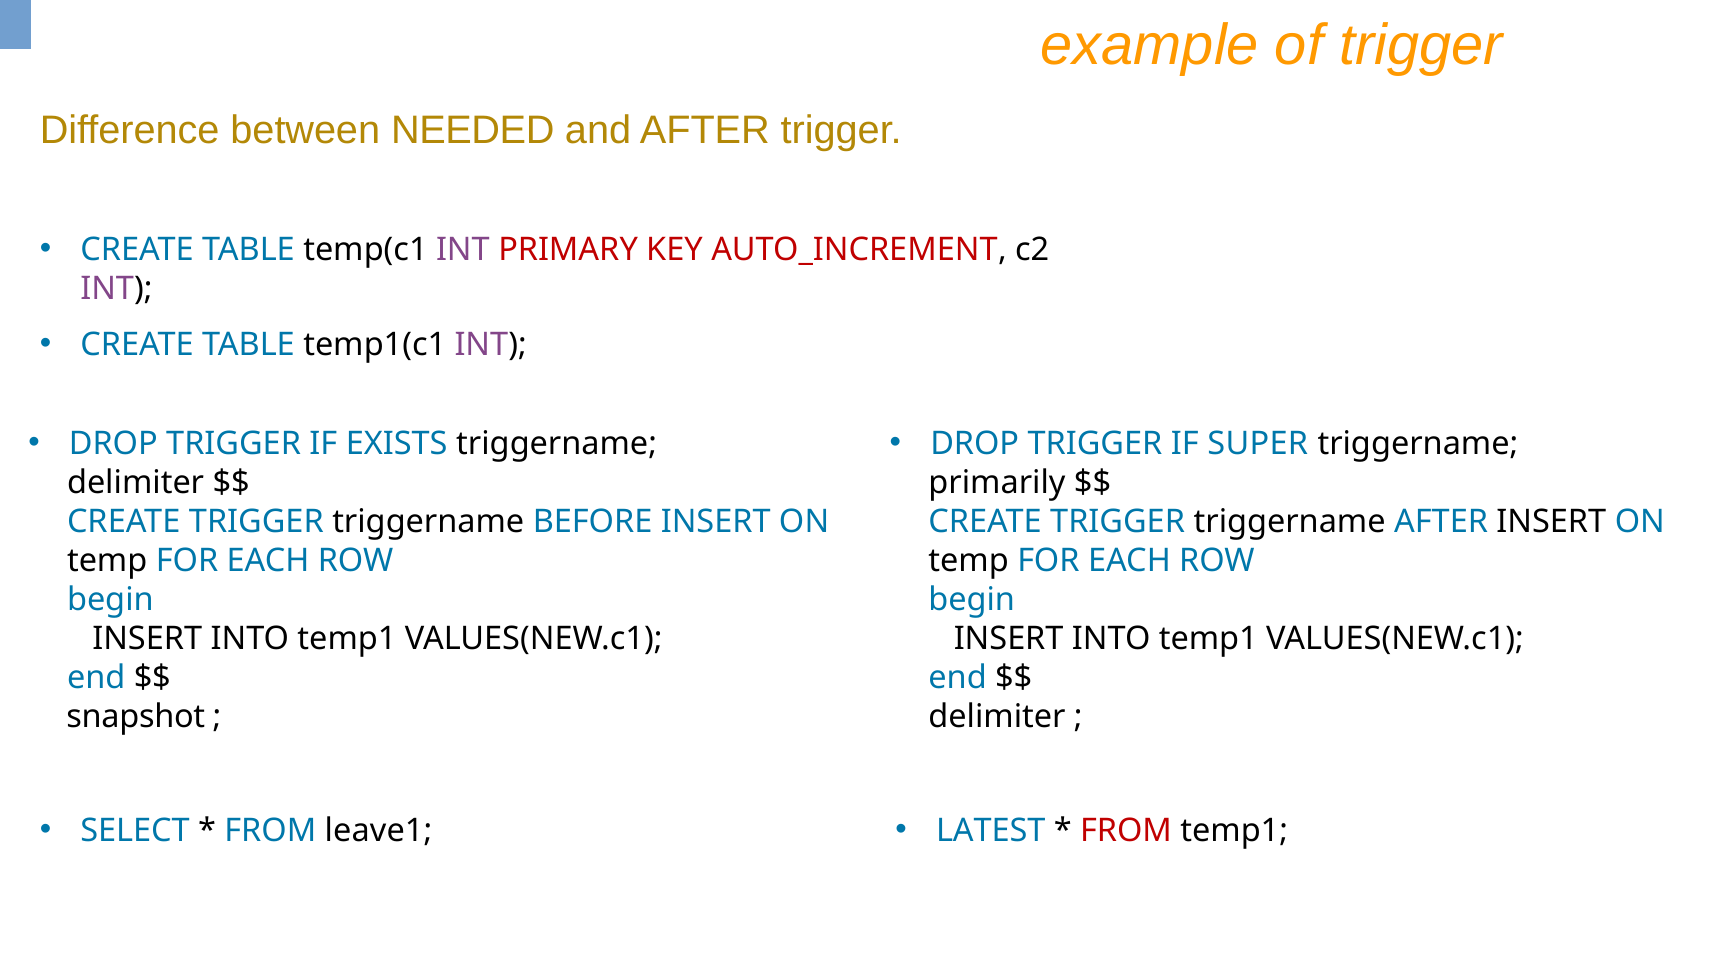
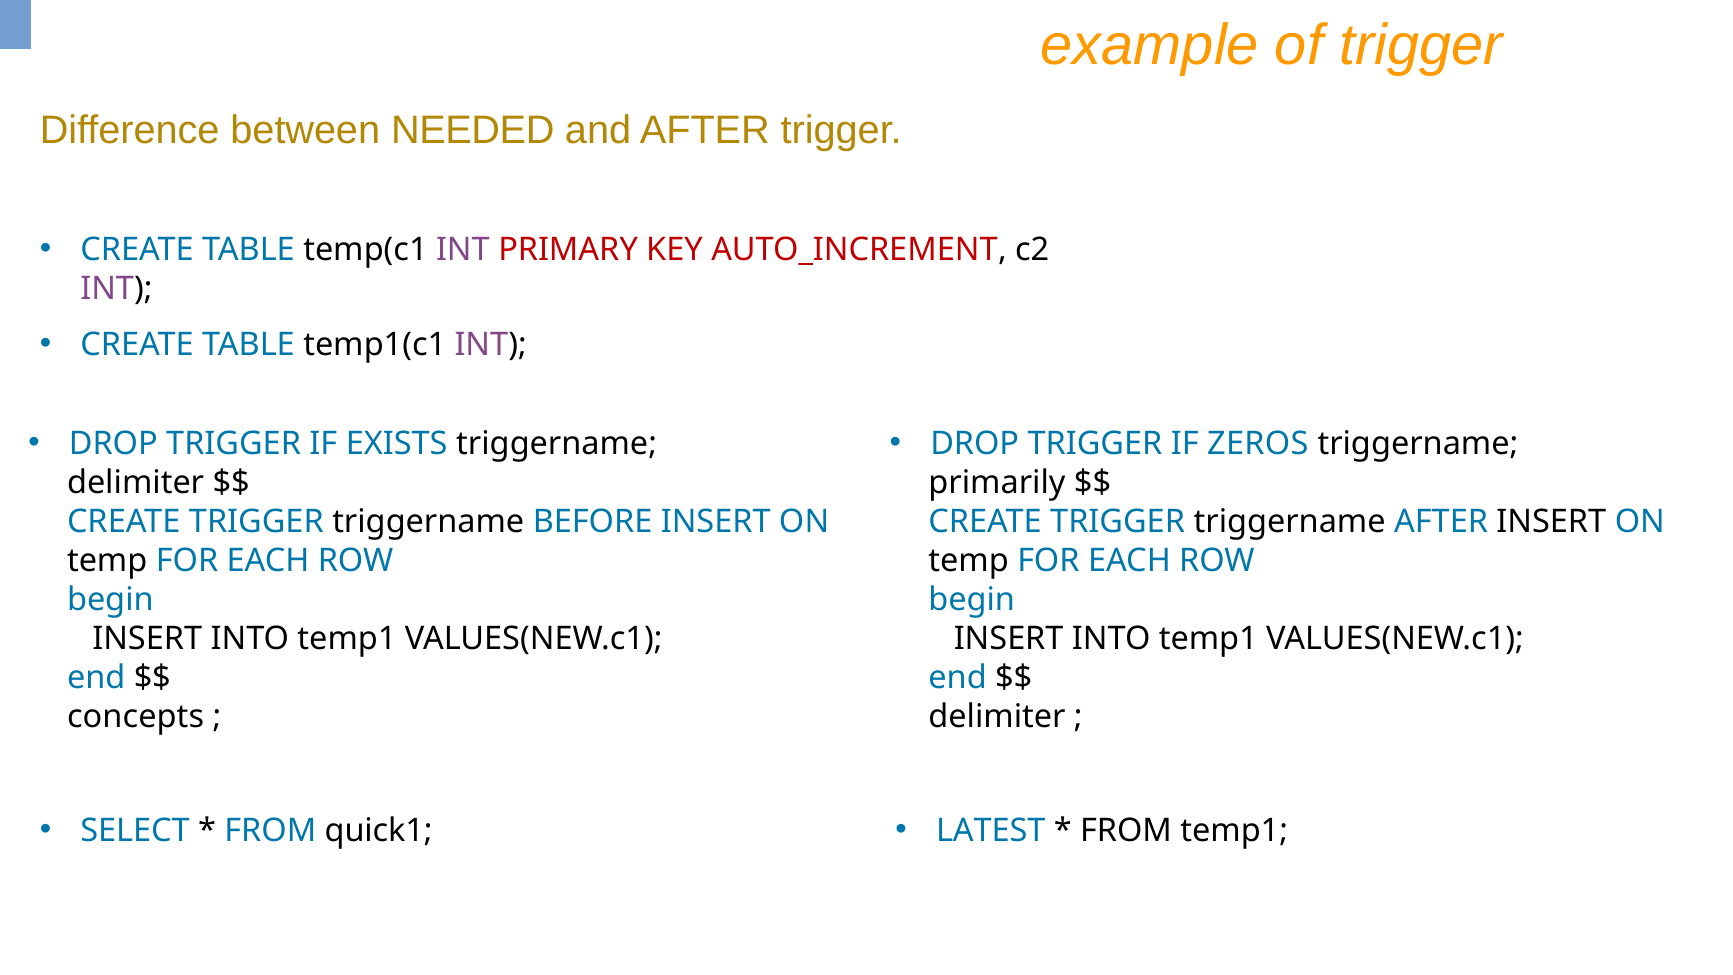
SUPER: SUPER -> ZEROS
snapshot: snapshot -> concepts
leave1: leave1 -> quick1
FROM at (1126, 831) colour: red -> black
